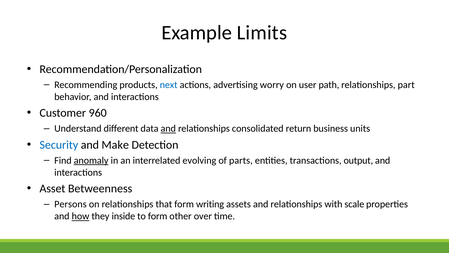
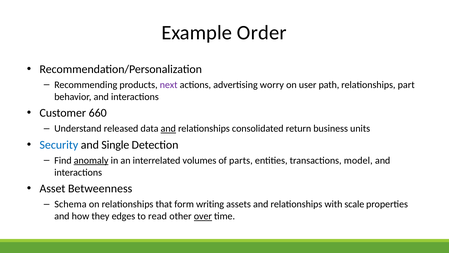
Limits: Limits -> Order
next colour: blue -> purple
960: 960 -> 660
different: different -> released
Make: Make -> Single
evolving: evolving -> volumes
output: output -> model
Persons: Persons -> Schema
how underline: present -> none
inside: inside -> edges
to form: form -> read
over underline: none -> present
